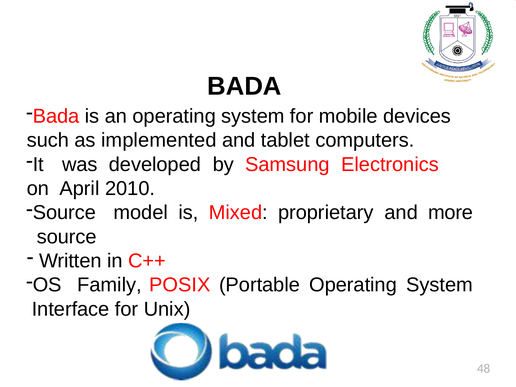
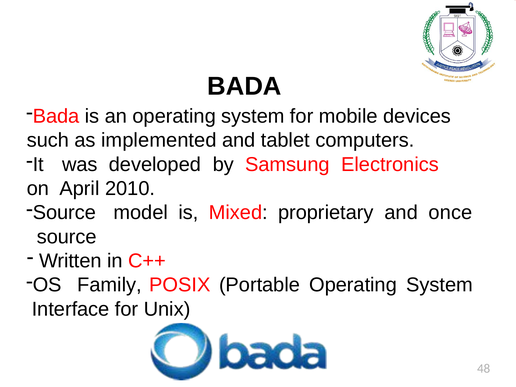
more: more -> once
